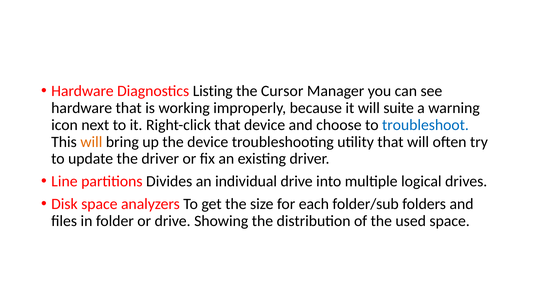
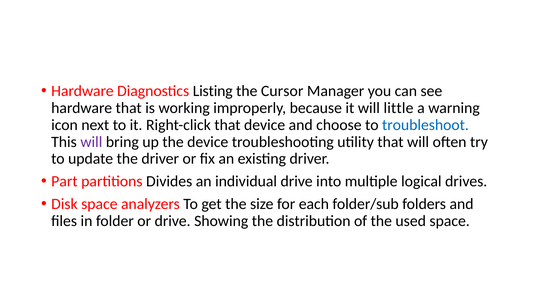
suite: suite -> little
will at (91, 142) colour: orange -> purple
Line: Line -> Part
